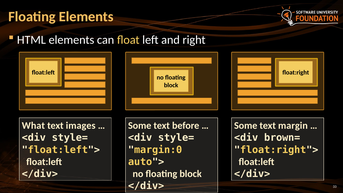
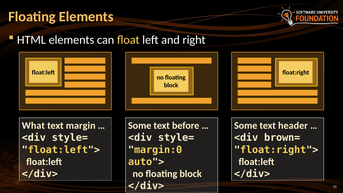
images: images -> margin
margin: margin -> header
